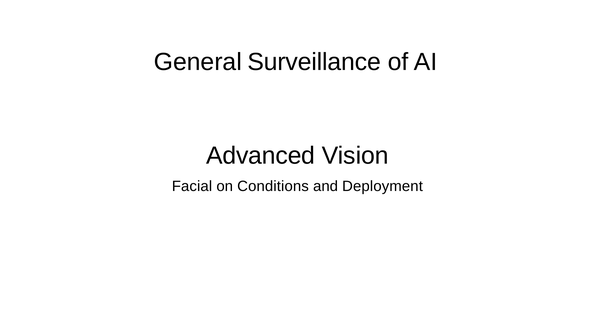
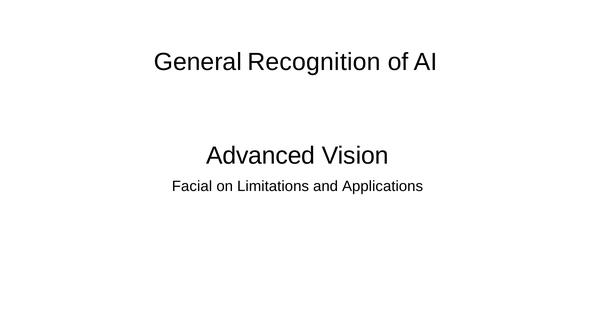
Surveillance: Surveillance -> Recognition
Conditions: Conditions -> Limitations
Deployment: Deployment -> Applications
